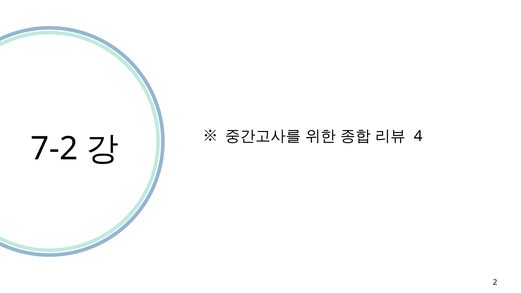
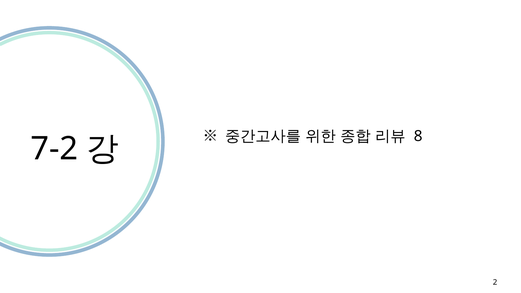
4: 4 -> 8
